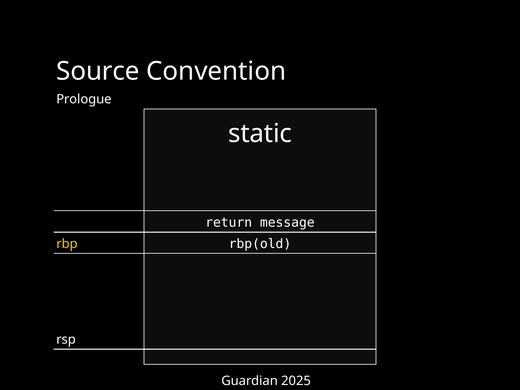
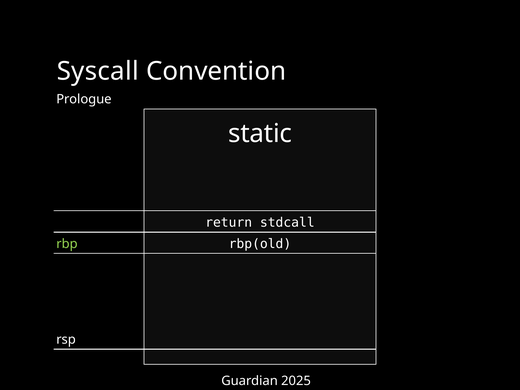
Source: Source -> Syscall
message: message -> stdcall
rbp colour: yellow -> light green
